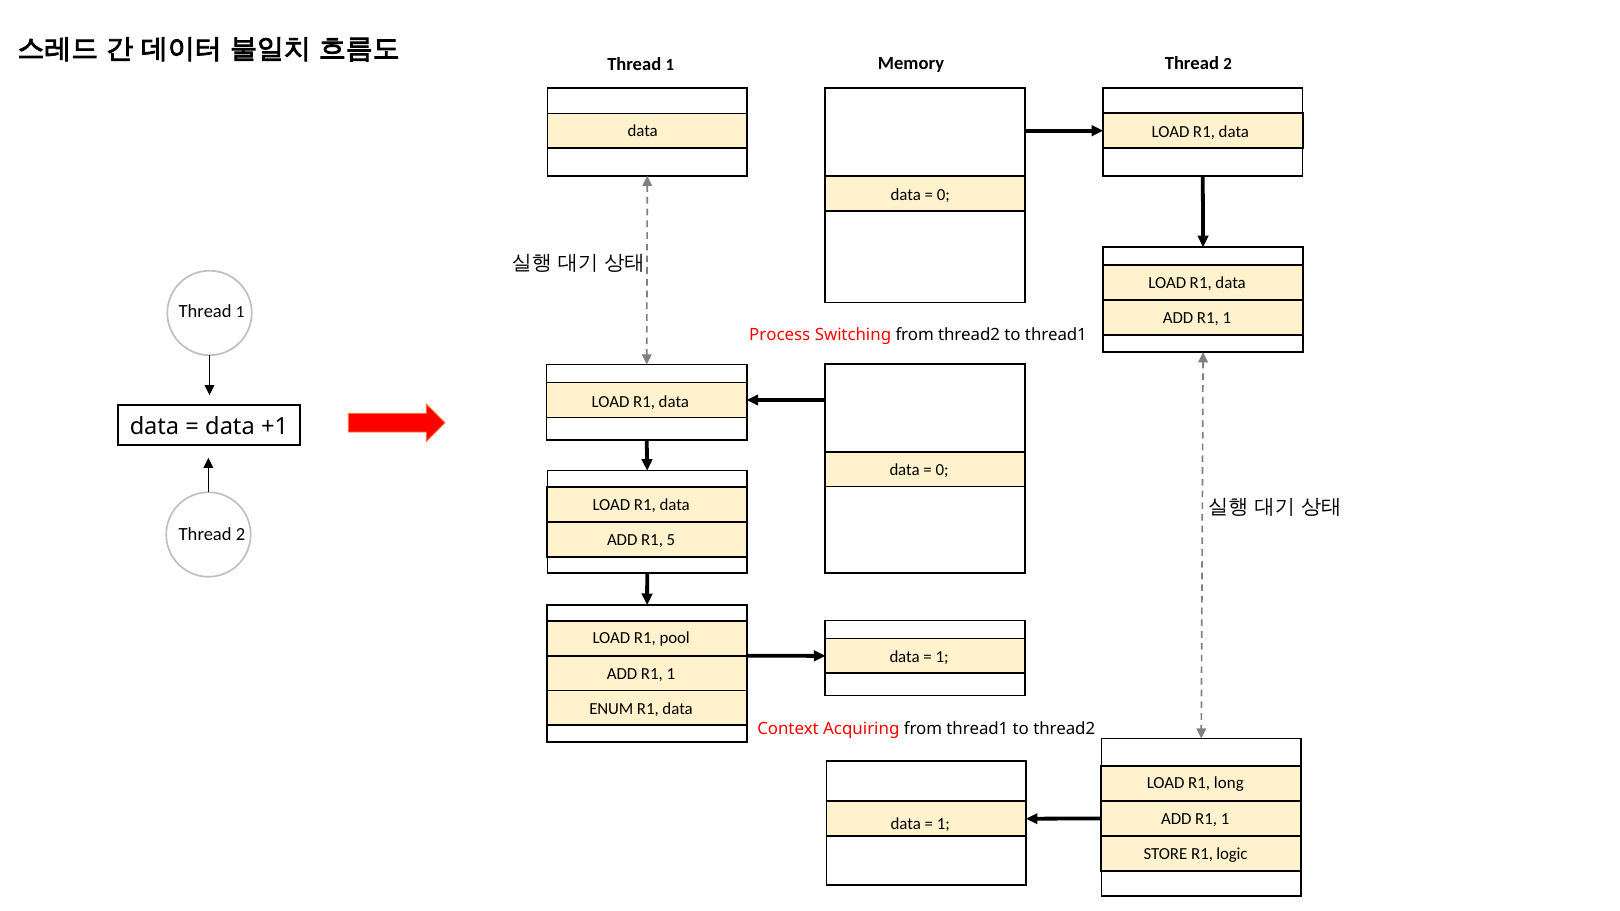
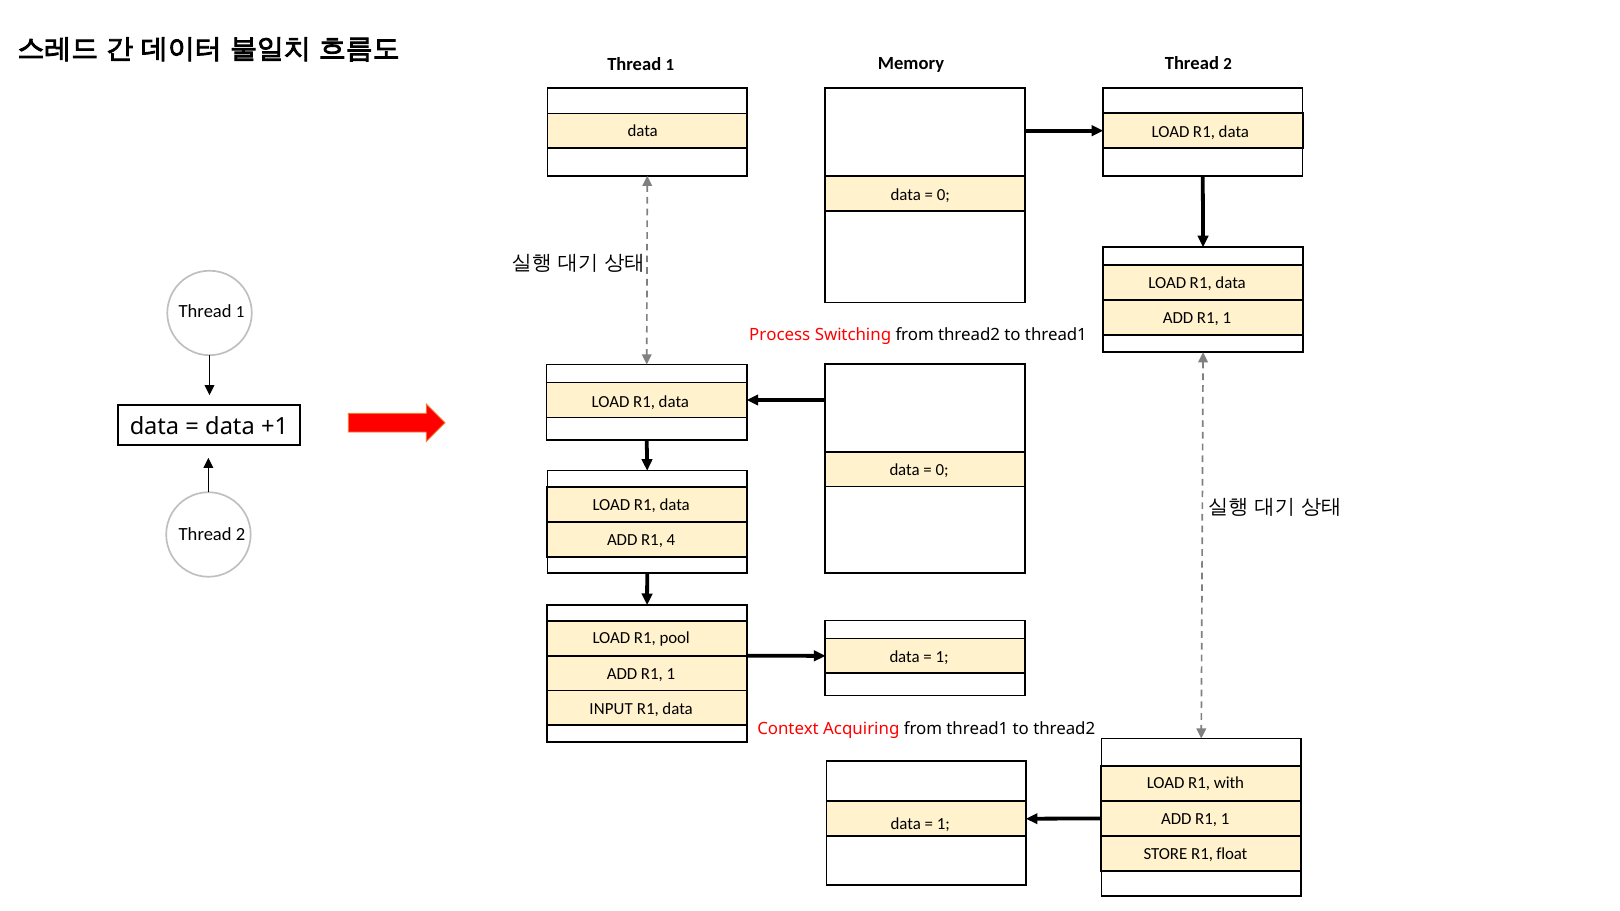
5: 5 -> 4
ENUM: ENUM -> INPUT
long: long -> with
logic: logic -> float
